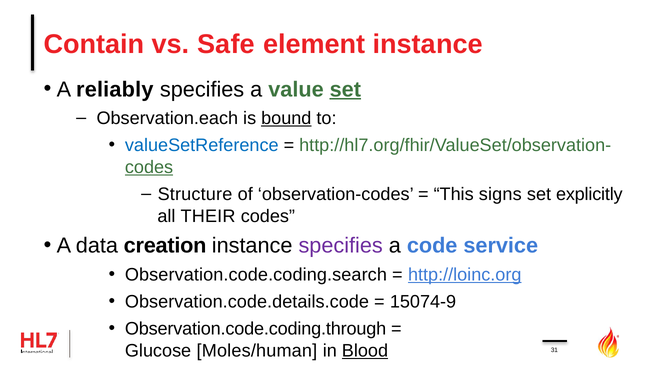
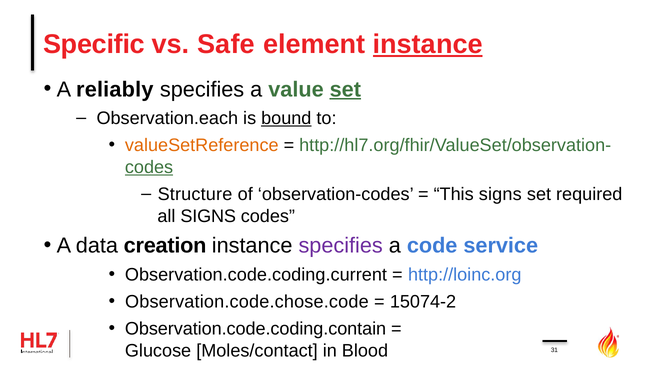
Contain: Contain -> Specific
instance at (428, 44) underline: none -> present
valueSetReference colour: blue -> orange
explicitly: explicitly -> required
all THEIR: THEIR -> SIGNS
Observation.code.coding.search: Observation.code.coding.search -> Observation.code.coding.current
http://loinc.org underline: present -> none
Observation.code.details.code: Observation.code.details.code -> Observation.code.chose.code
15074-9: 15074-9 -> 15074-2
Observation.code.coding.through: Observation.code.coding.through -> Observation.code.coding.contain
Moles/human: Moles/human -> Moles/contact
Blood underline: present -> none
